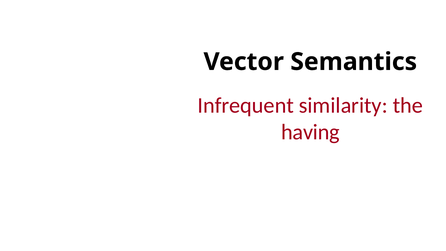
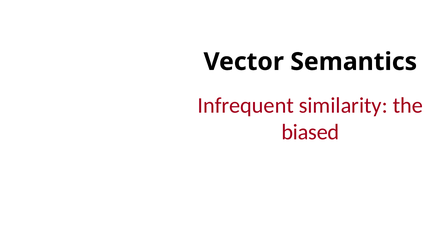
having: having -> biased
